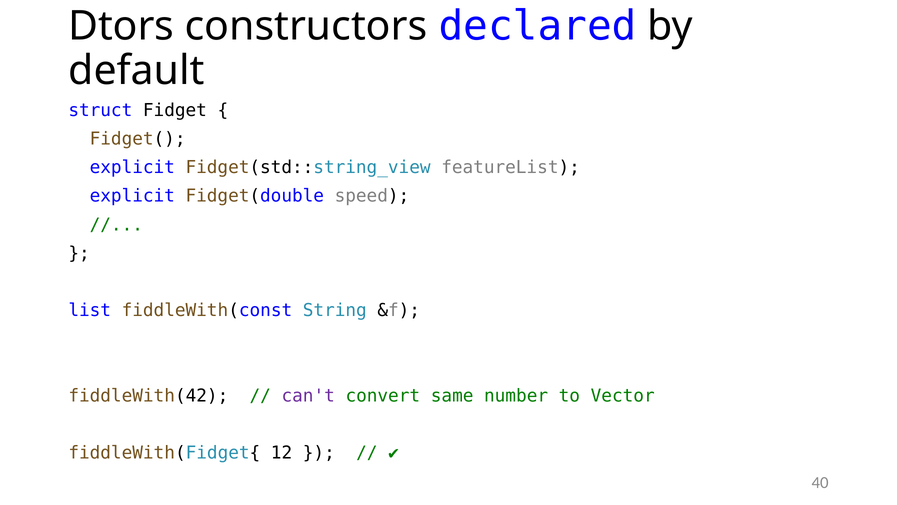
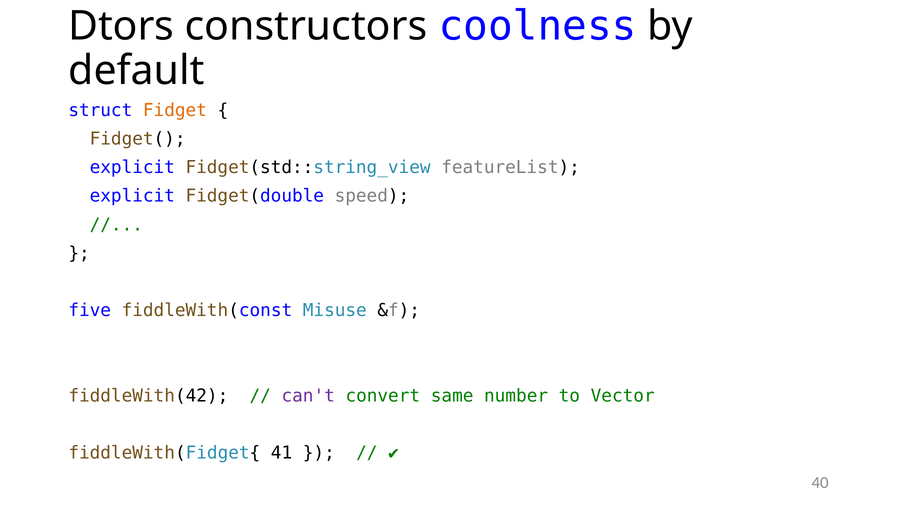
declared: declared -> coolness
Fidget colour: black -> orange
list: list -> five
String: String -> Misuse
12: 12 -> 41
